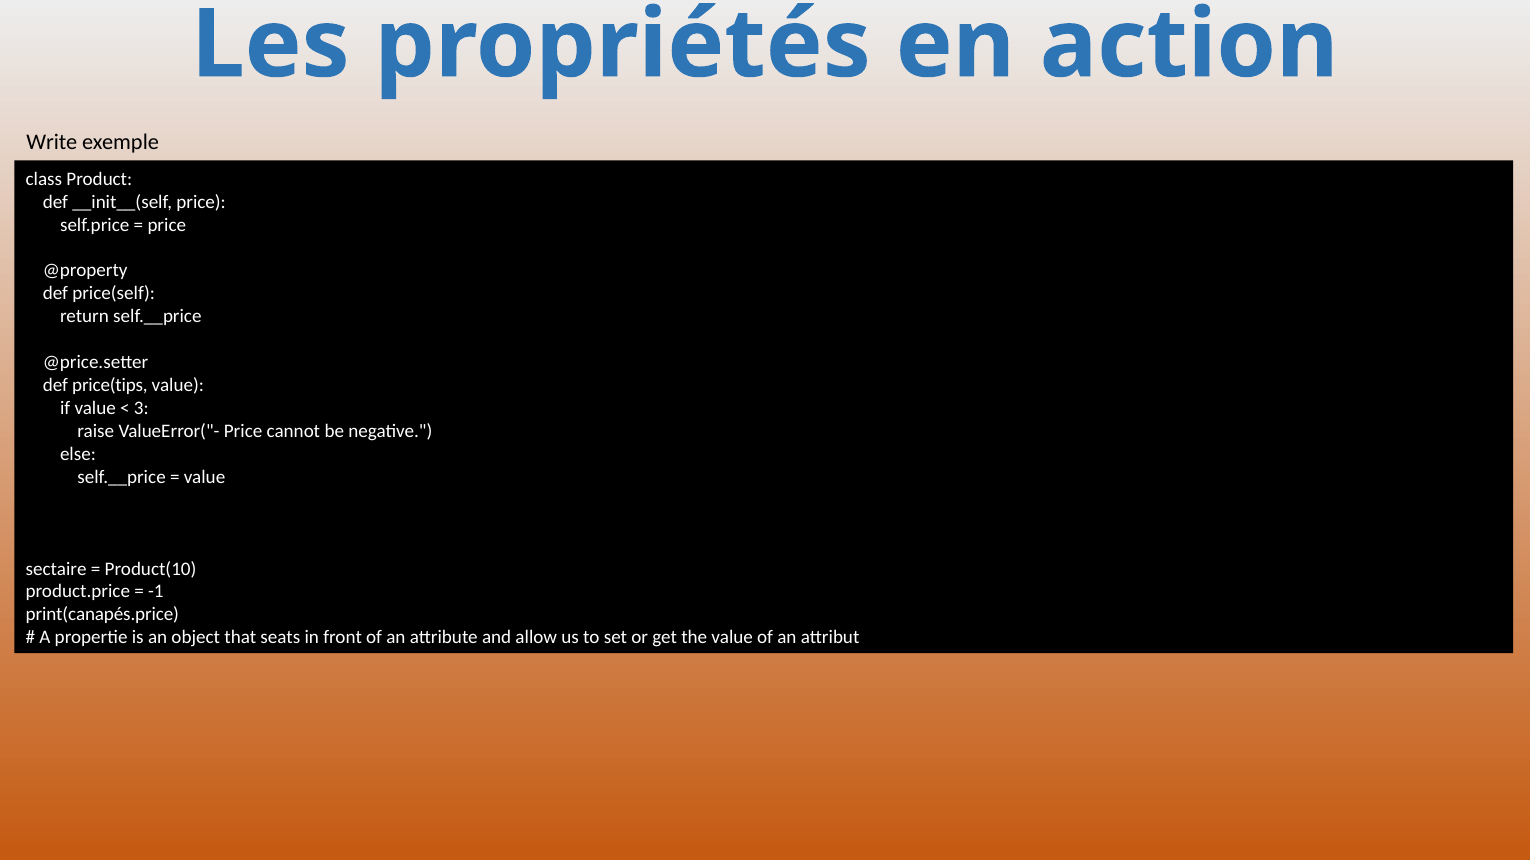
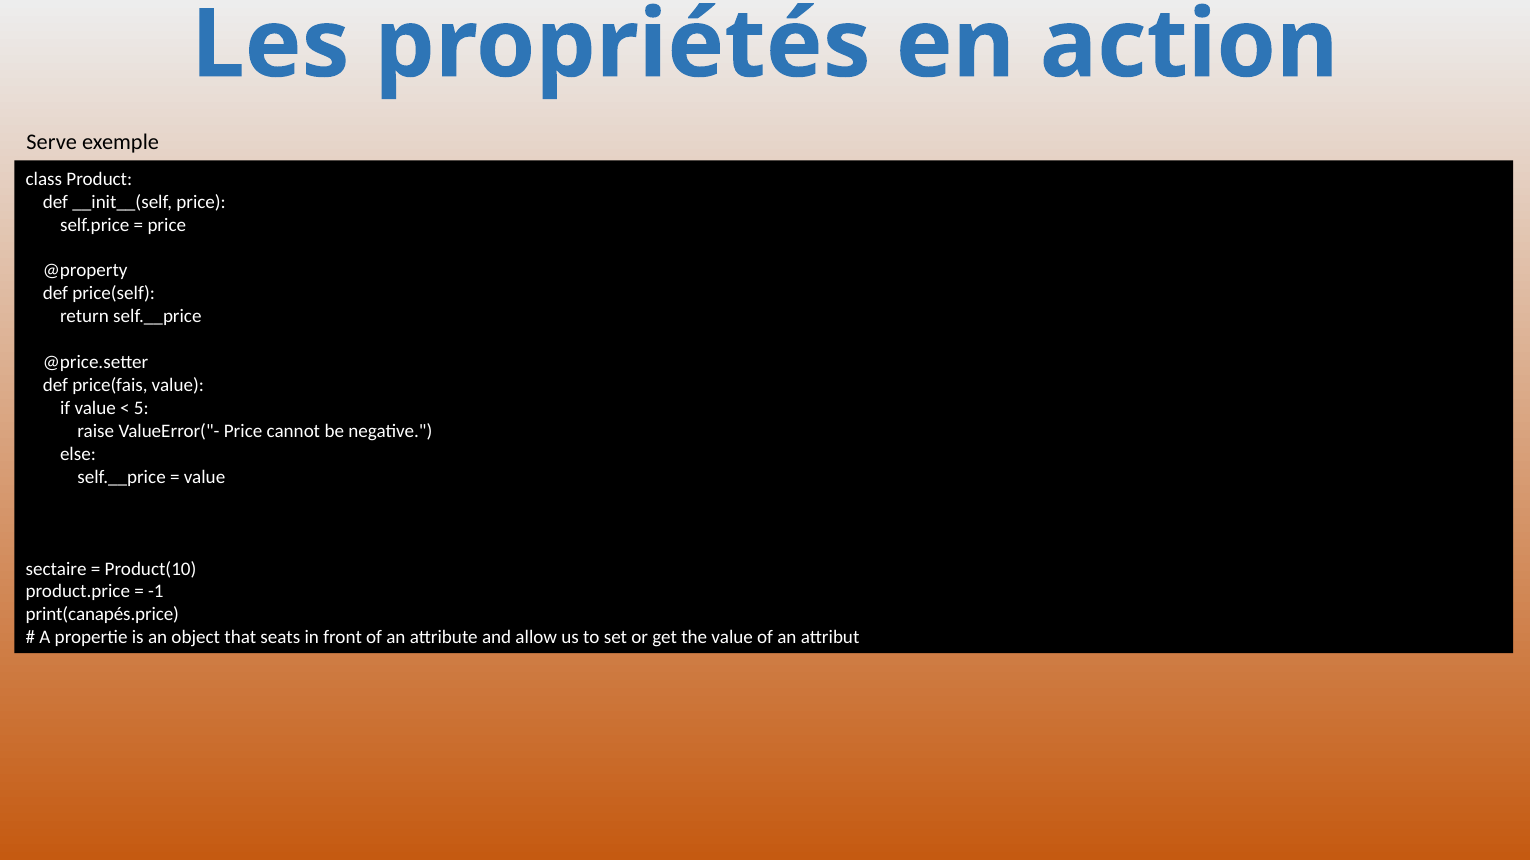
Write: Write -> Serve
price(tips: price(tips -> price(fais
3: 3 -> 5
